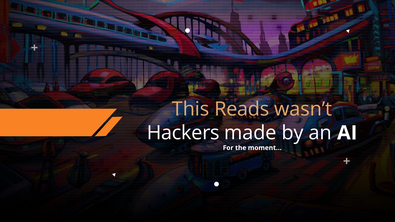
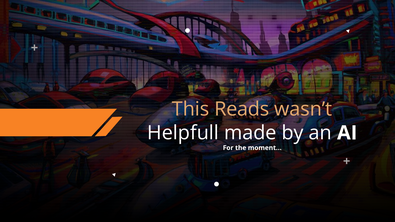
Hackers: Hackers -> Helpfull
